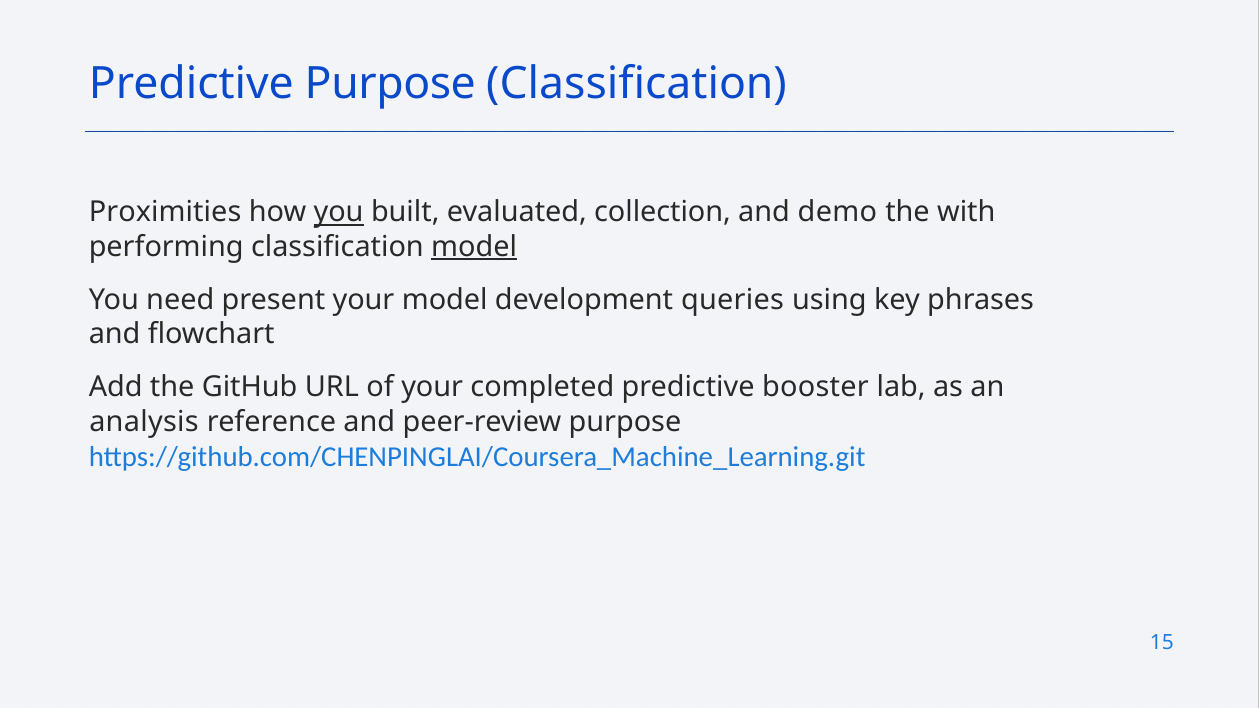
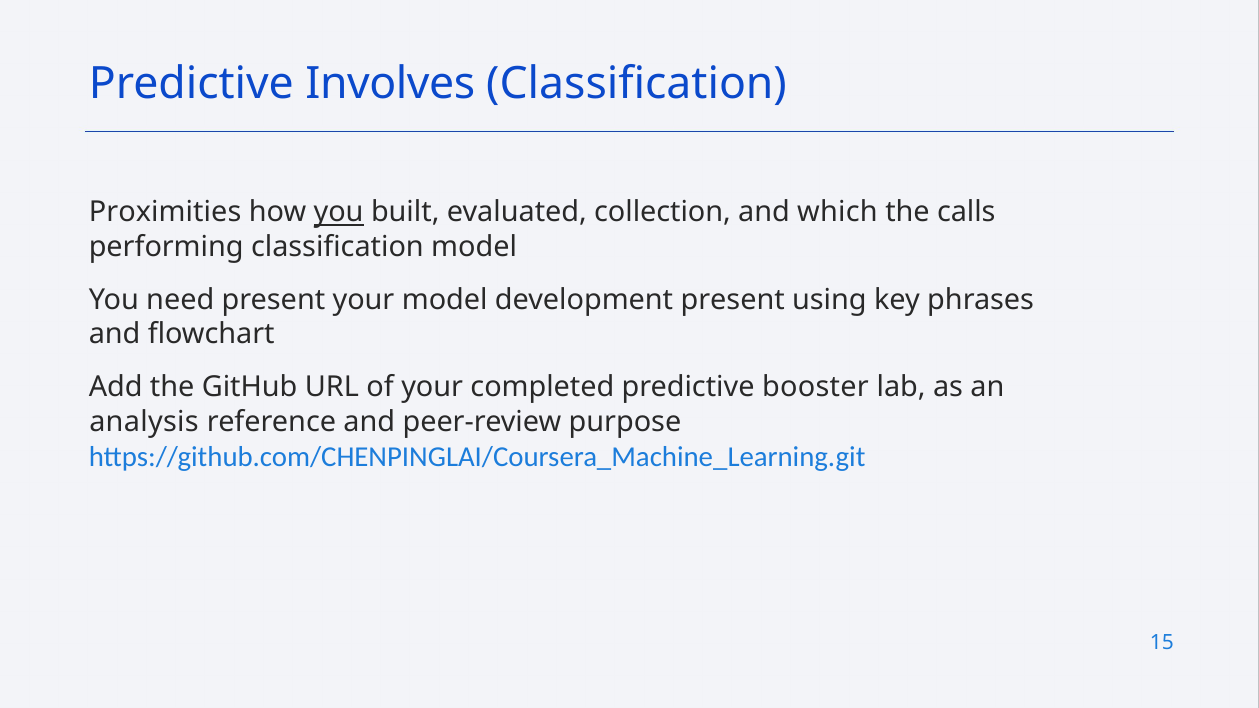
Predictive Purpose: Purpose -> Involves
demo: demo -> which
with: with -> calls
model at (474, 247) underline: present -> none
development queries: queries -> present
